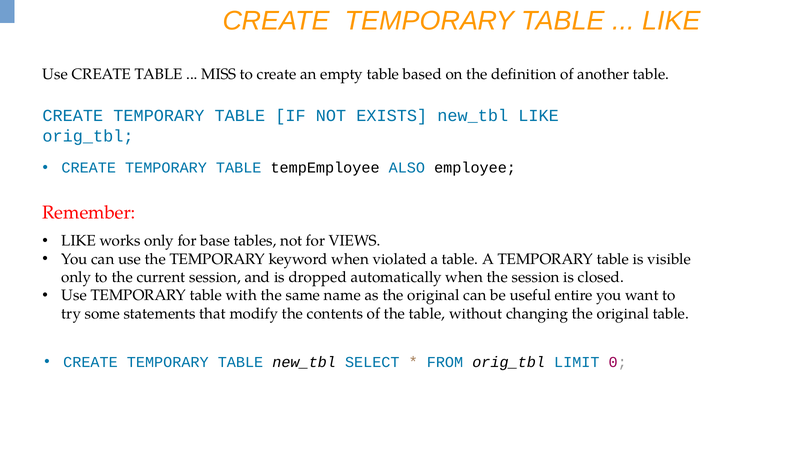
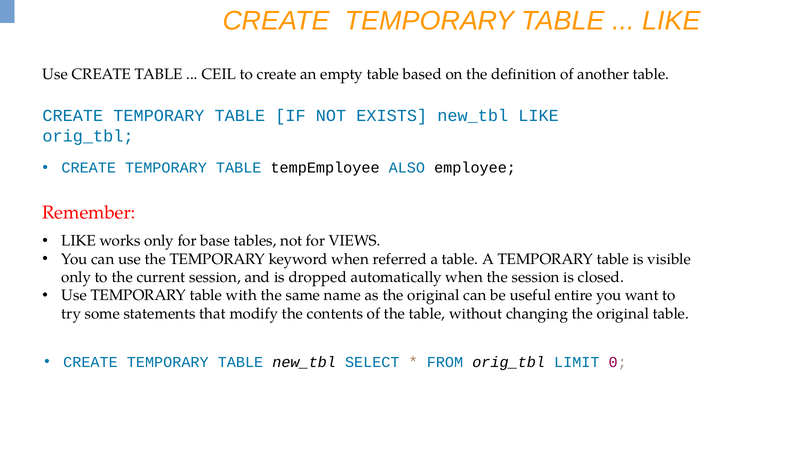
MISS: MISS -> CEIL
violated: violated -> referred
